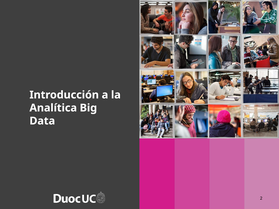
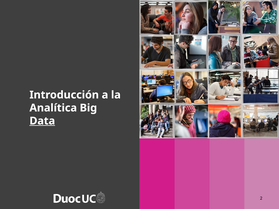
Data underline: none -> present
